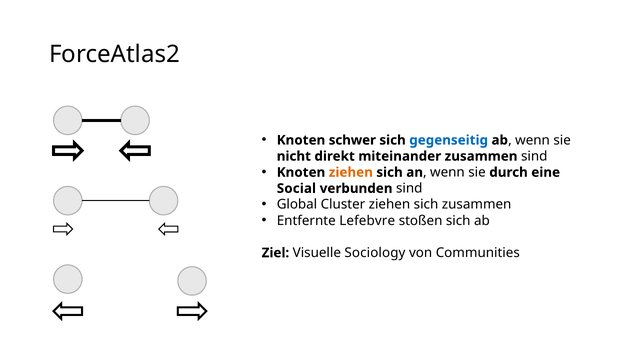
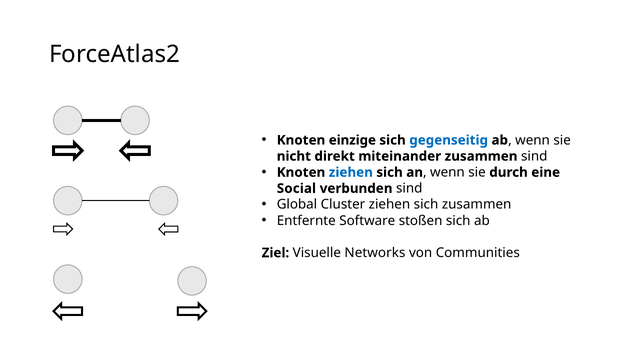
schwer: schwer -> einzige
ziehen at (351, 172) colour: orange -> blue
Lefebvre: Lefebvre -> Software
Sociology: Sociology -> Networks
